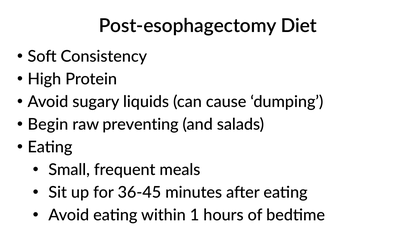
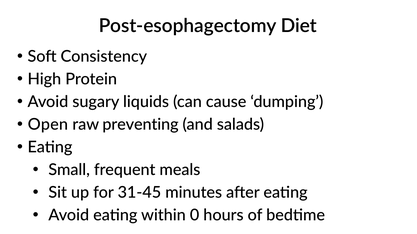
Begin: Begin -> Open
36-45: 36-45 -> 31-45
1: 1 -> 0
